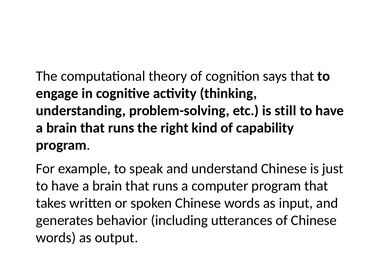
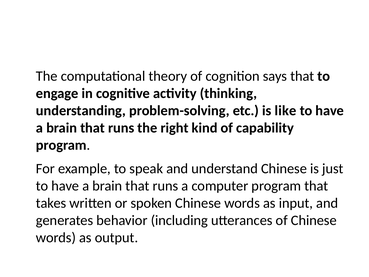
still: still -> like
